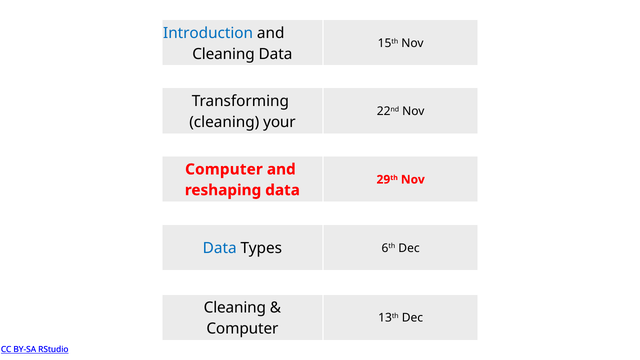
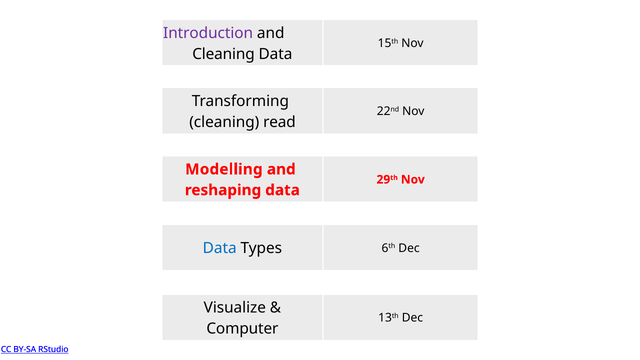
Introduction colour: blue -> purple
your: your -> read
Computer at (224, 169): Computer -> Modelling
Cleaning at (235, 308): Cleaning -> Visualize
